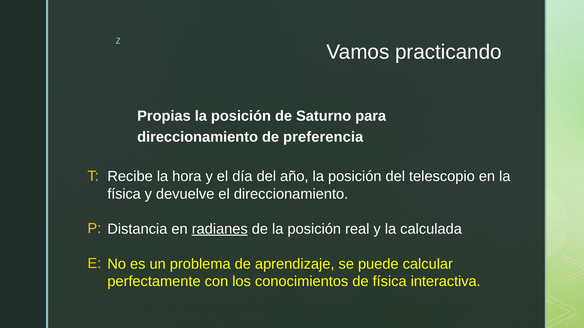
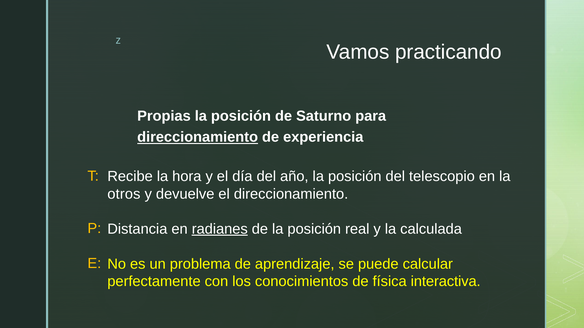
direccionamiento at (198, 137) underline: none -> present
preferencia: preferencia -> experiencia
física at (124, 194): física -> otros
